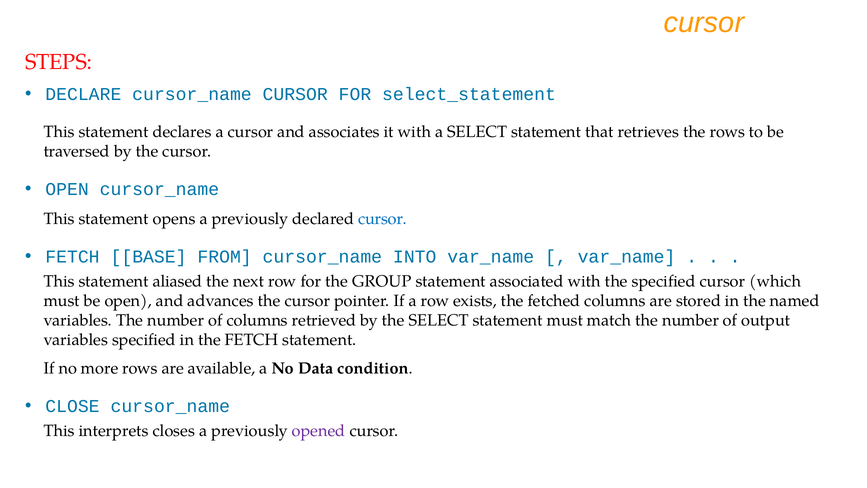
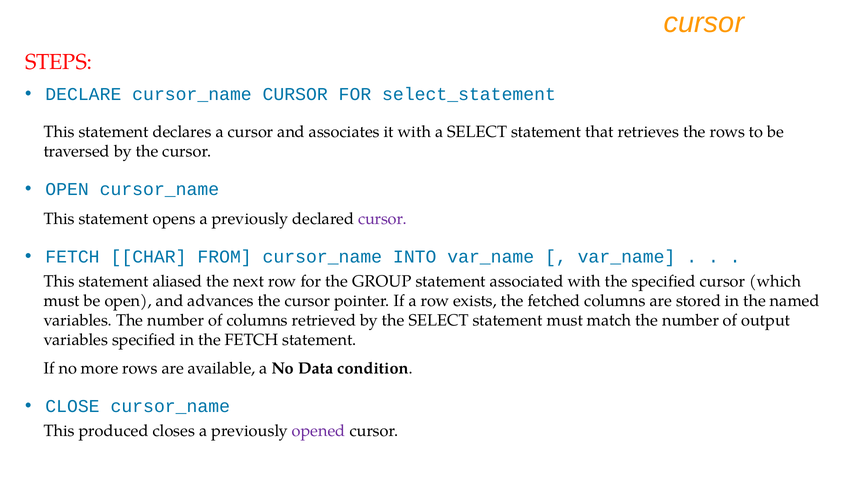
cursor at (383, 219) colour: blue -> purple
BASE: BASE -> CHAR
interprets: interprets -> produced
